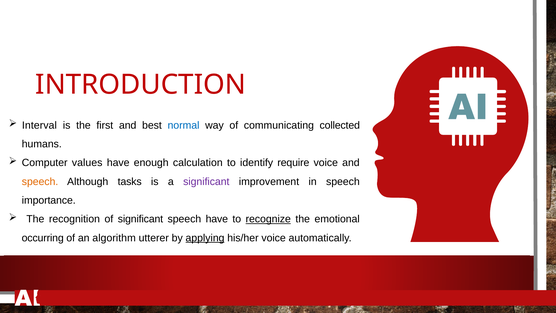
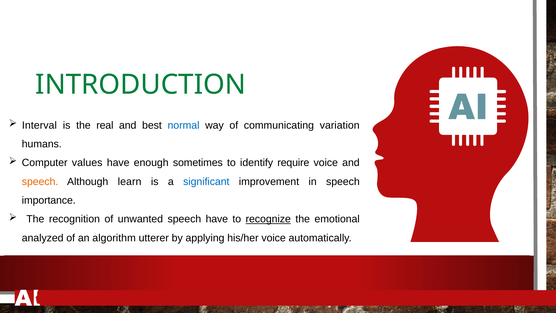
INTRODUCTION colour: red -> green
first: first -> real
collected: collected -> variation
calculation: calculation -> sometimes
tasks: tasks -> learn
significant at (206, 181) colour: purple -> blue
of significant: significant -> unwanted
occurring: occurring -> analyzed
applying underline: present -> none
